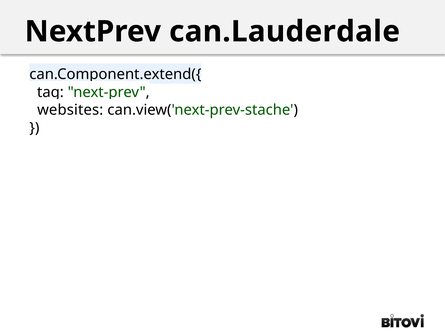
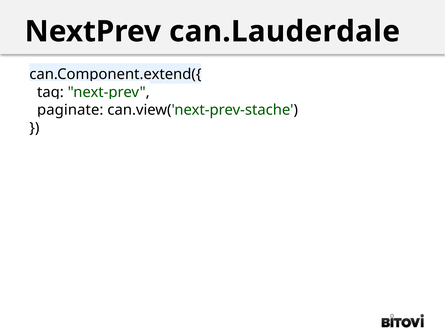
websites: websites -> paginate
